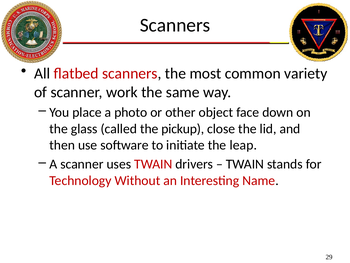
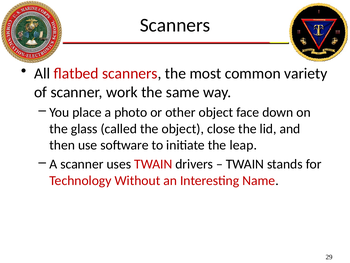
the pickup: pickup -> object
